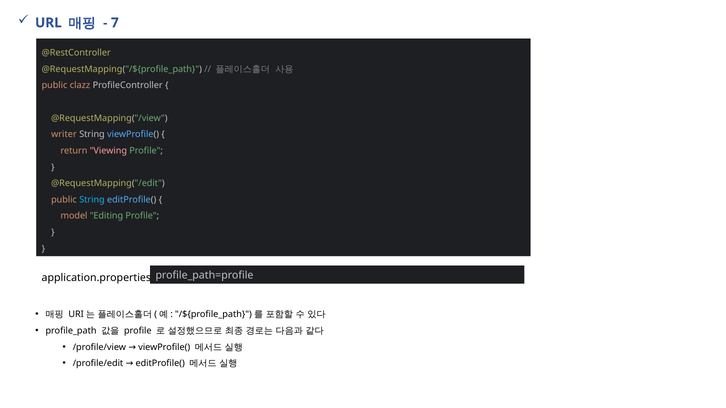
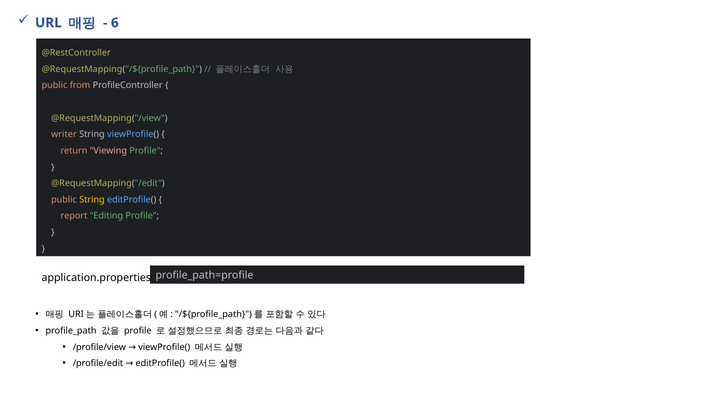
7: 7 -> 6
clazz: clazz -> from
String at (92, 200) colour: light blue -> yellow
model: model -> report
